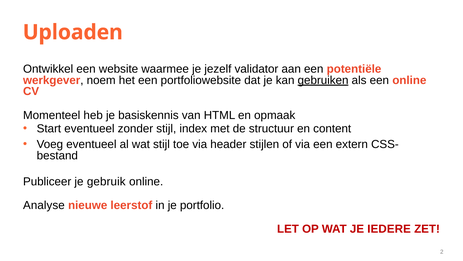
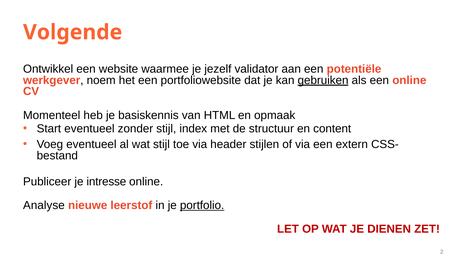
Uploaden: Uploaden -> Volgende
gebruik: gebruik -> intresse
portfolio underline: none -> present
IEDERE: IEDERE -> DIENEN
